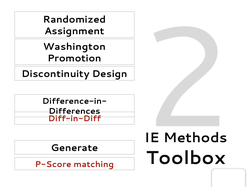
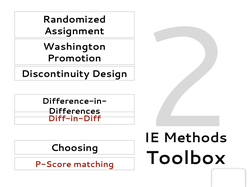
Generate: Generate -> Choosing
